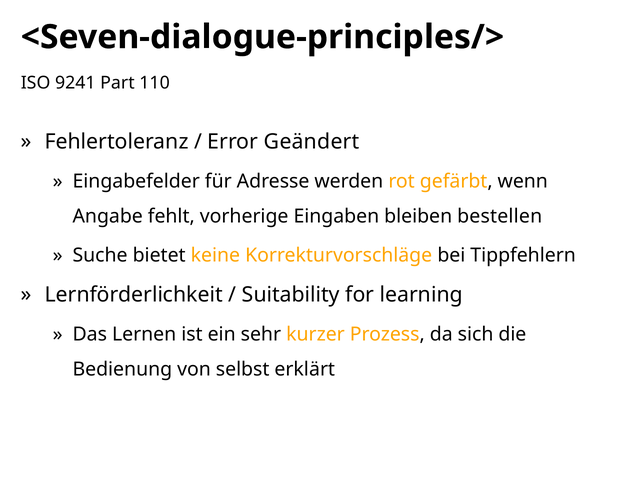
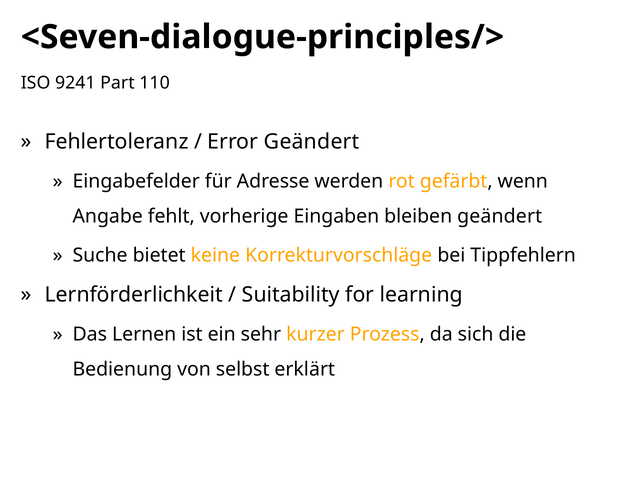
bleiben bestellen: bestellen -> geändert
